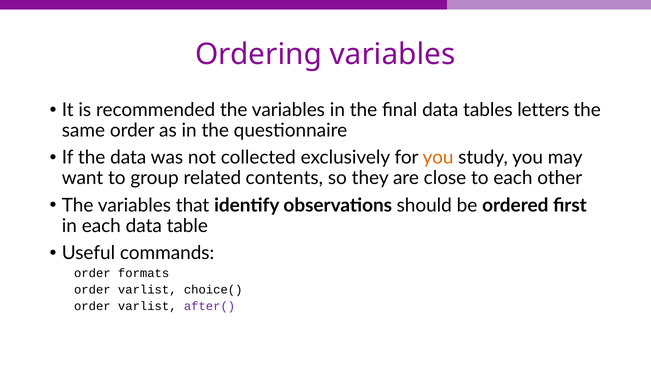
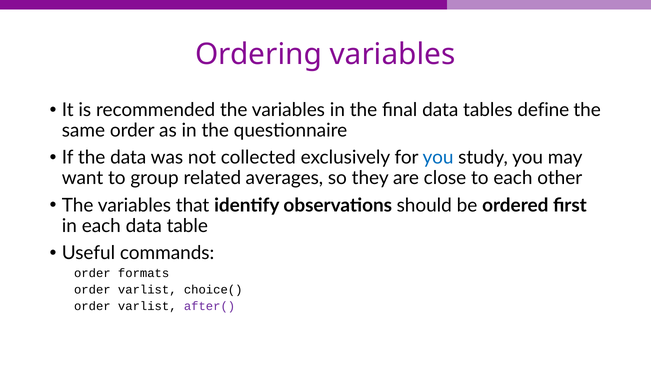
letters: letters -> define
you at (438, 158) colour: orange -> blue
contents: contents -> averages
